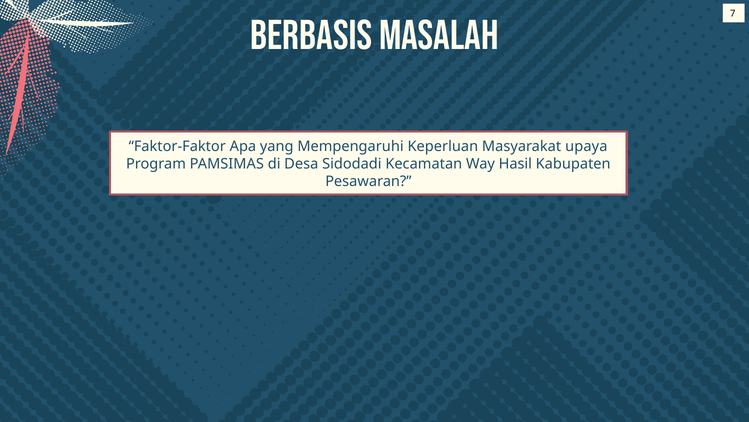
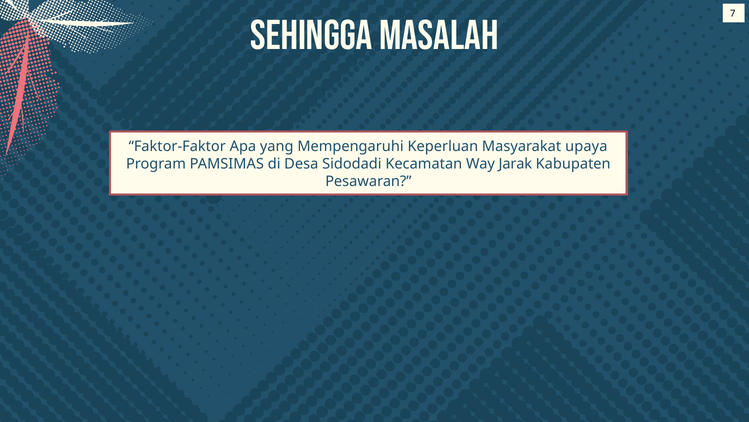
Berbasis: Berbasis -> Sehingga
Hasil: Hasil -> Jarak
